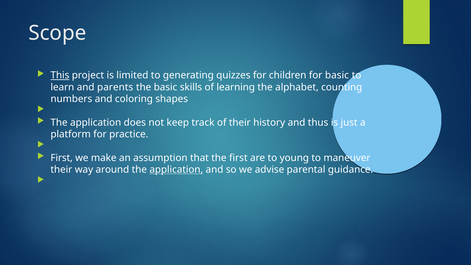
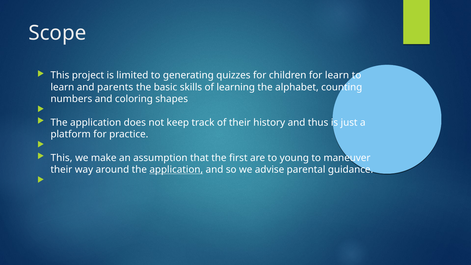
This at (60, 75) underline: present -> none
for basic: basic -> learn
First at (62, 158): First -> This
